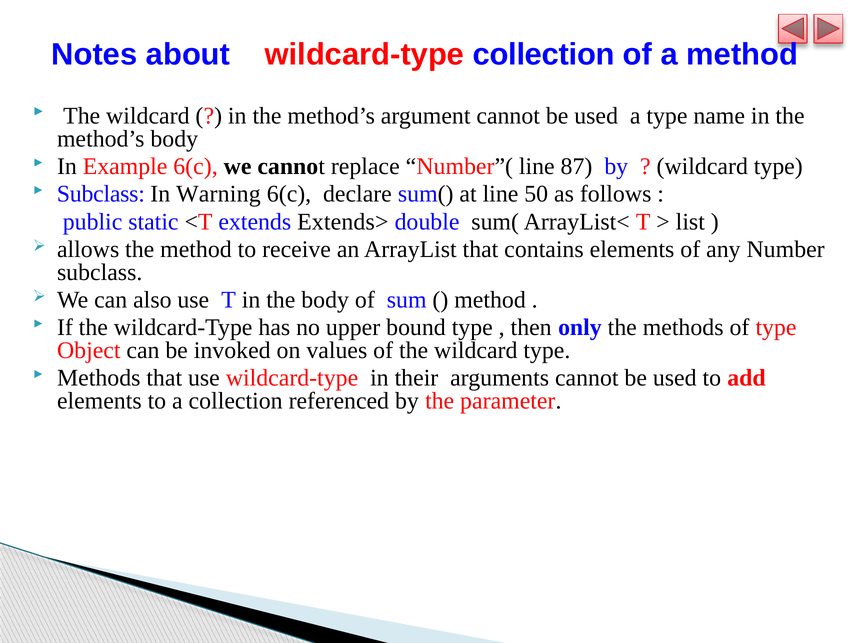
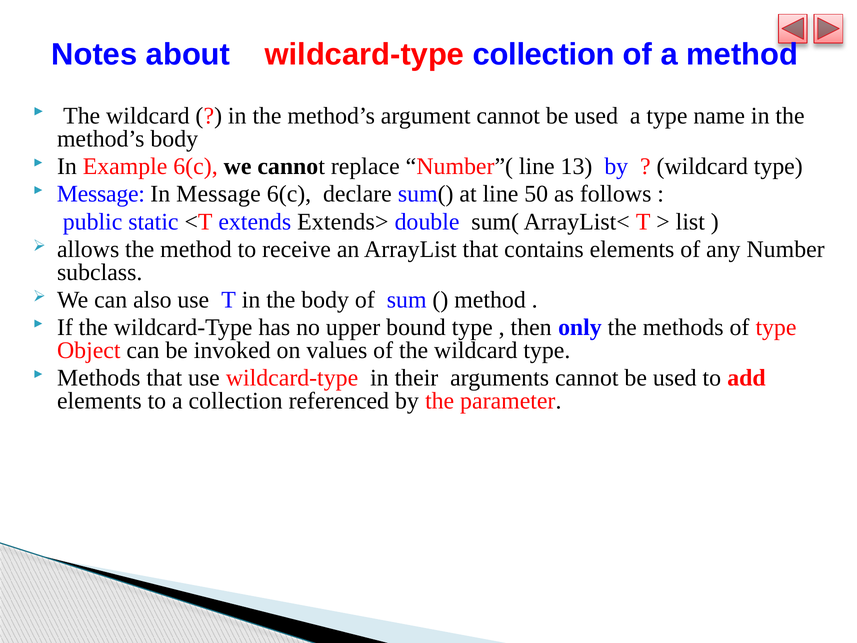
87: 87 -> 13
Subclass at (101, 194): Subclass -> Message
In Warning: Warning -> Message
